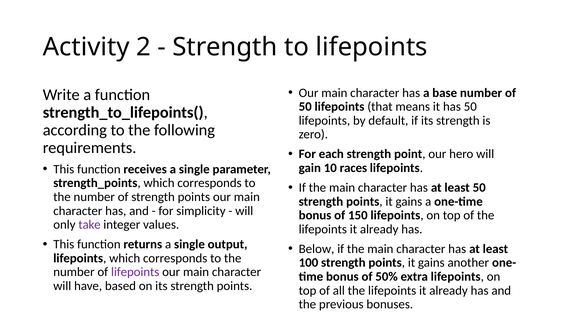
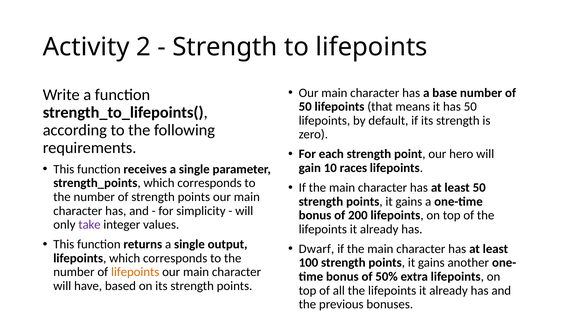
150: 150 -> 200
Below: Below -> Dwarf
lifepoints at (135, 273) colour: purple -> orange
